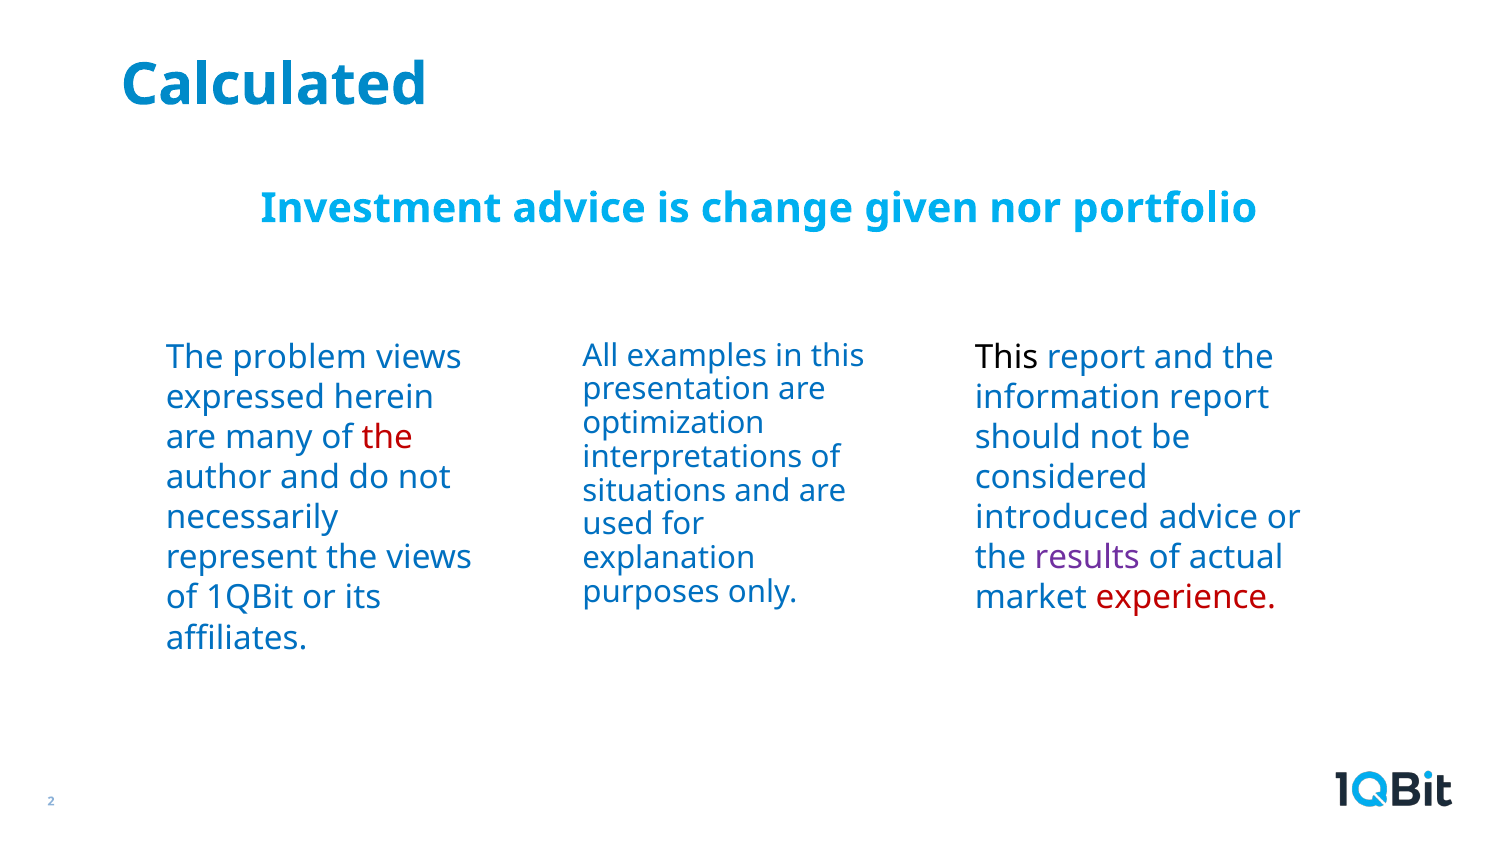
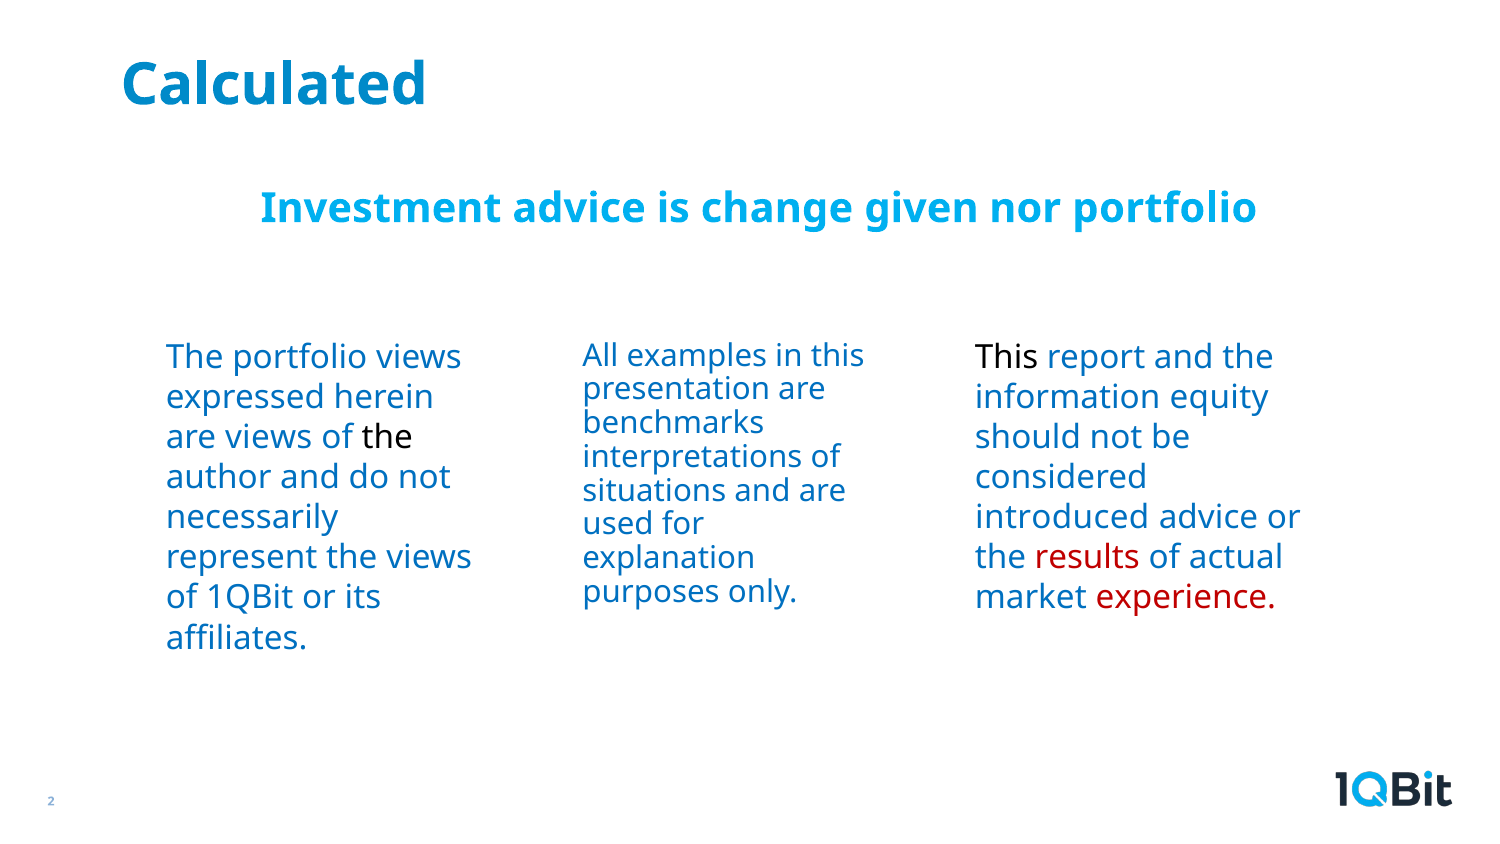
The problem: problem -> portfolio
information report: report -> equity
optimization: optimization -> benchmarks
are many: many -> views
the at (387, 437) colour: red -> black
results colour: purple -> red
